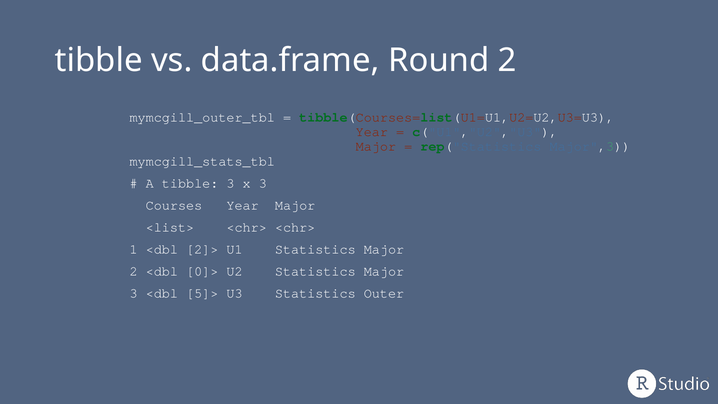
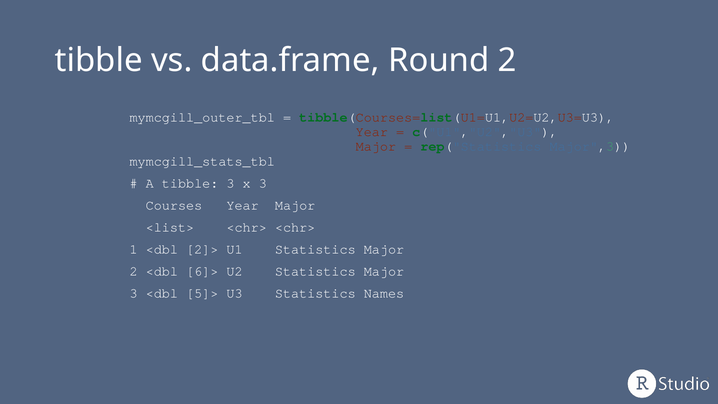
0]>: 0]> -> 6]>
Outer: Outer -> Names
